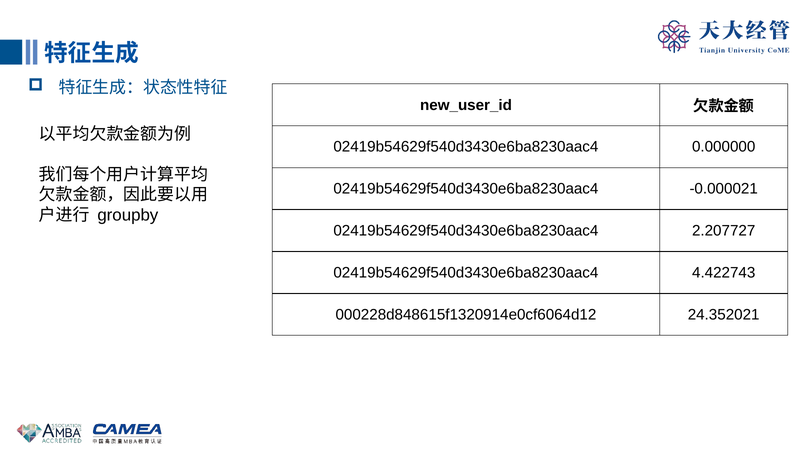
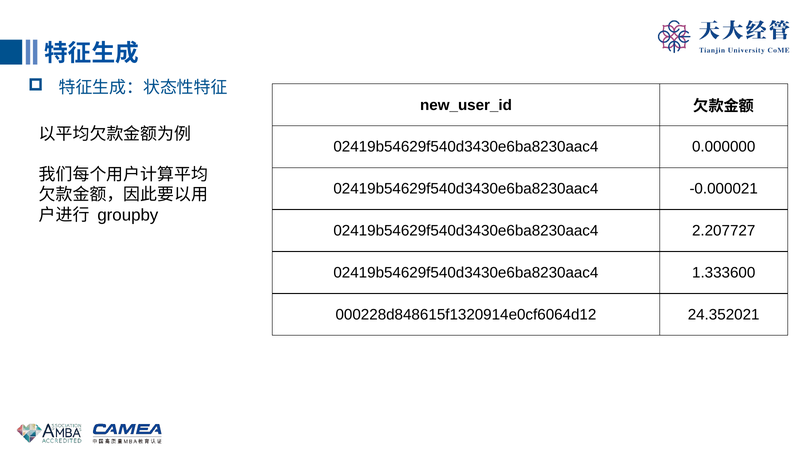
4.422743: 4.422743 -> 1.333600
